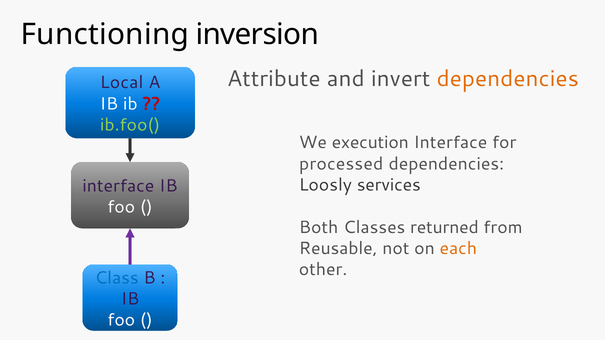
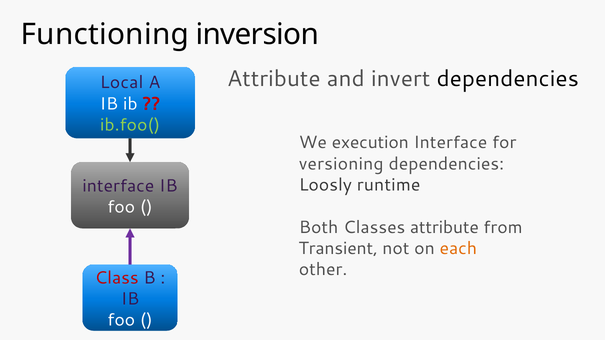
dependencies at (508, 79) colour: orange -> black
processed: processed -> versioning
services: services -> runtime
Classes returned: returned -> attribute
Reusable: Reusable -> Transient
Class colour: blue -> red
